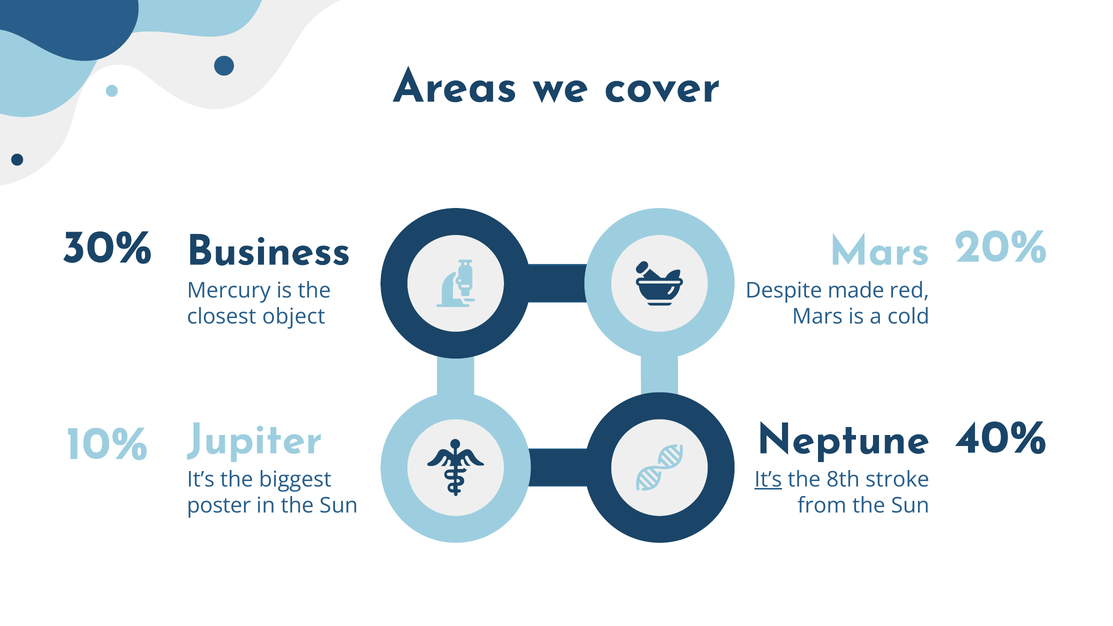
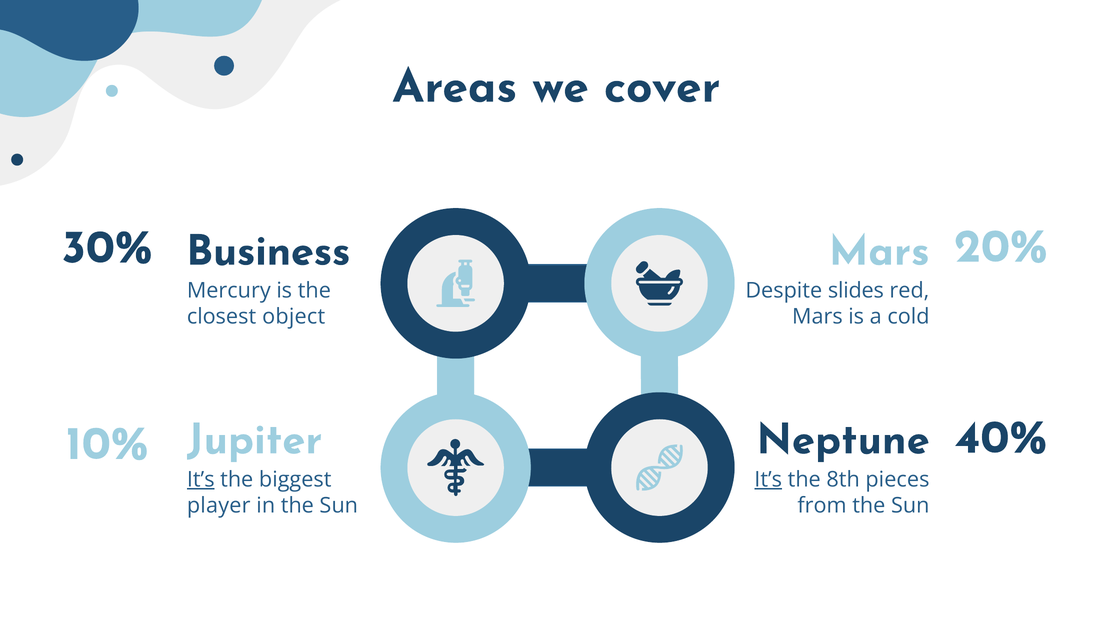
made: made -> slides
It’s at (201, 479) underline: none -> present
stroke: stroke -> pieces
poster: poster -> player
